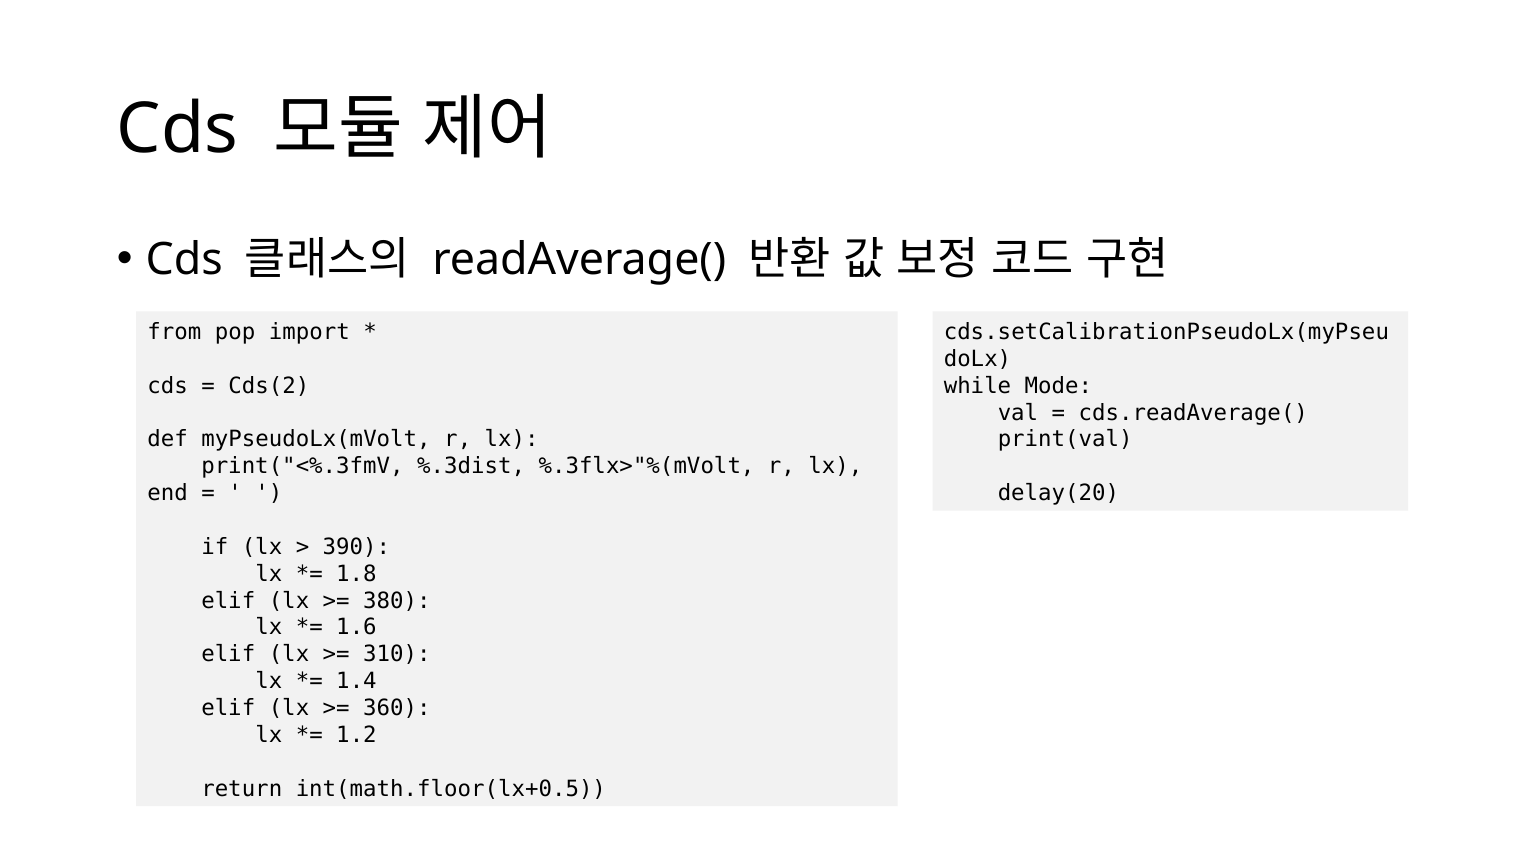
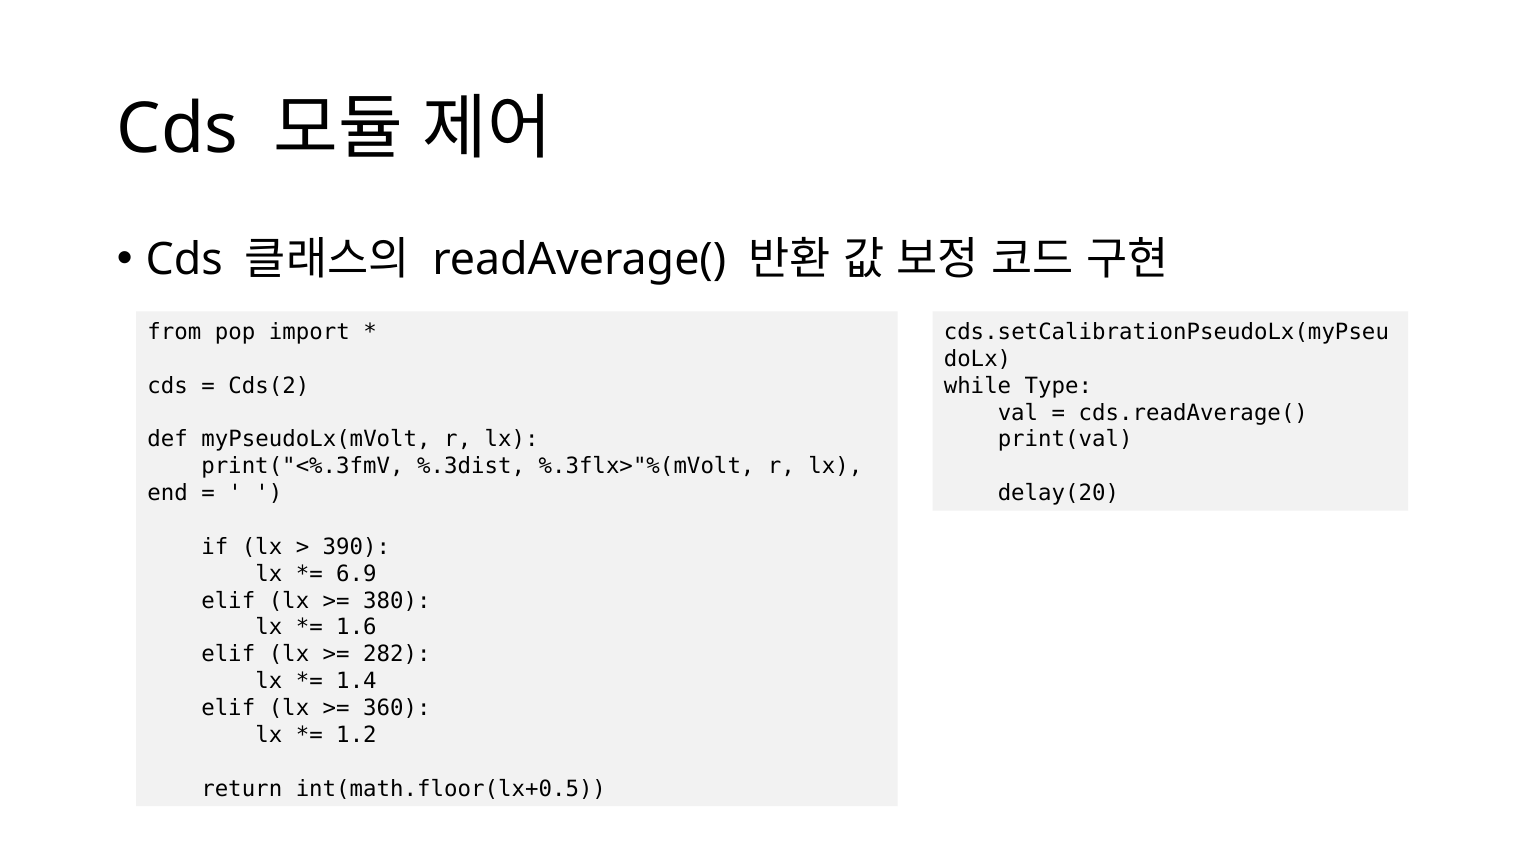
Mode: Mode -> Type
1.8: 1.8 -> 6.9
310: 310 -> 282
